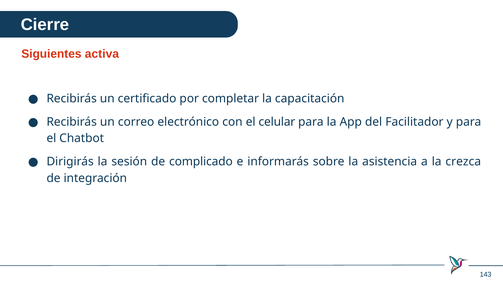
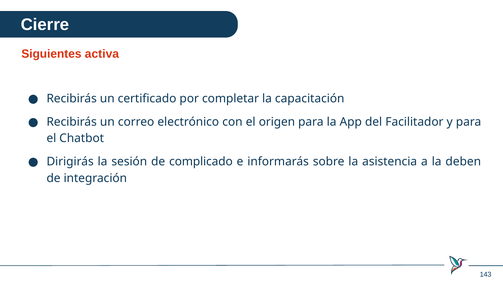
celular: celular -> origen
crezca: crezca -> deben
